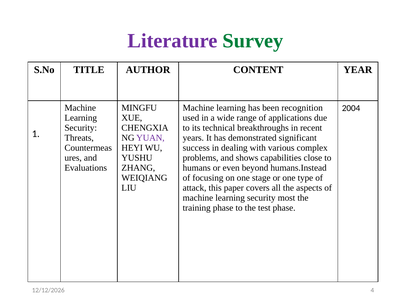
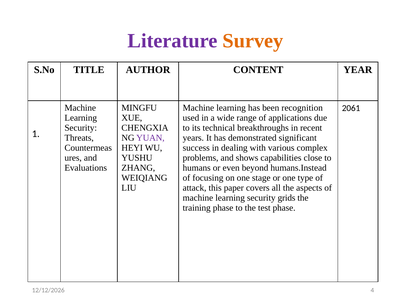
Survey colour: green -> orange
2004: 2004 -> 2061
most: most -> grids
